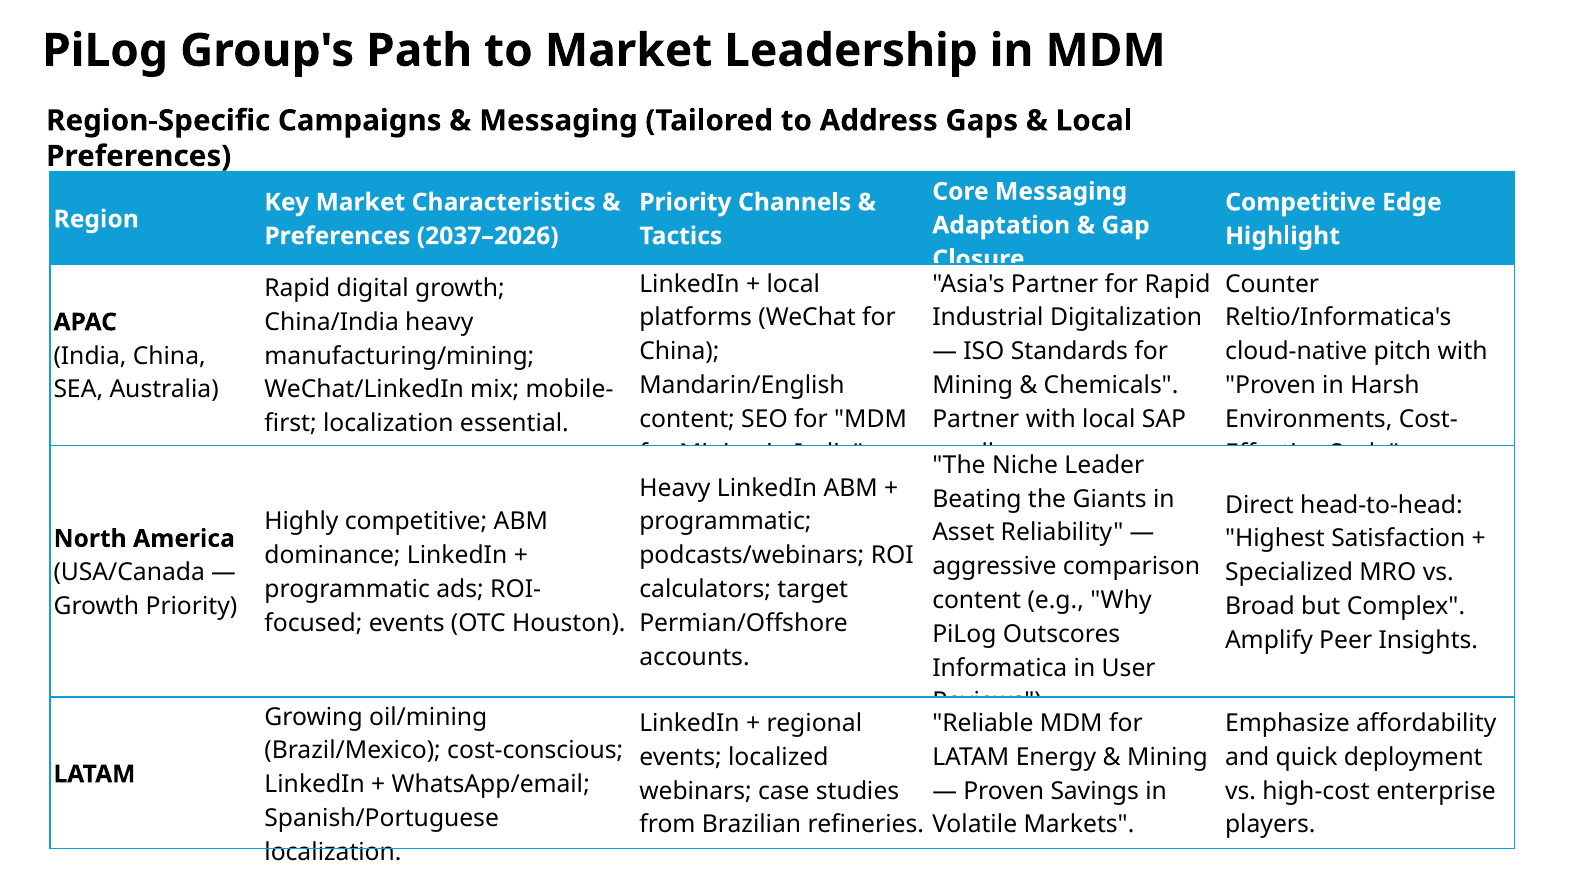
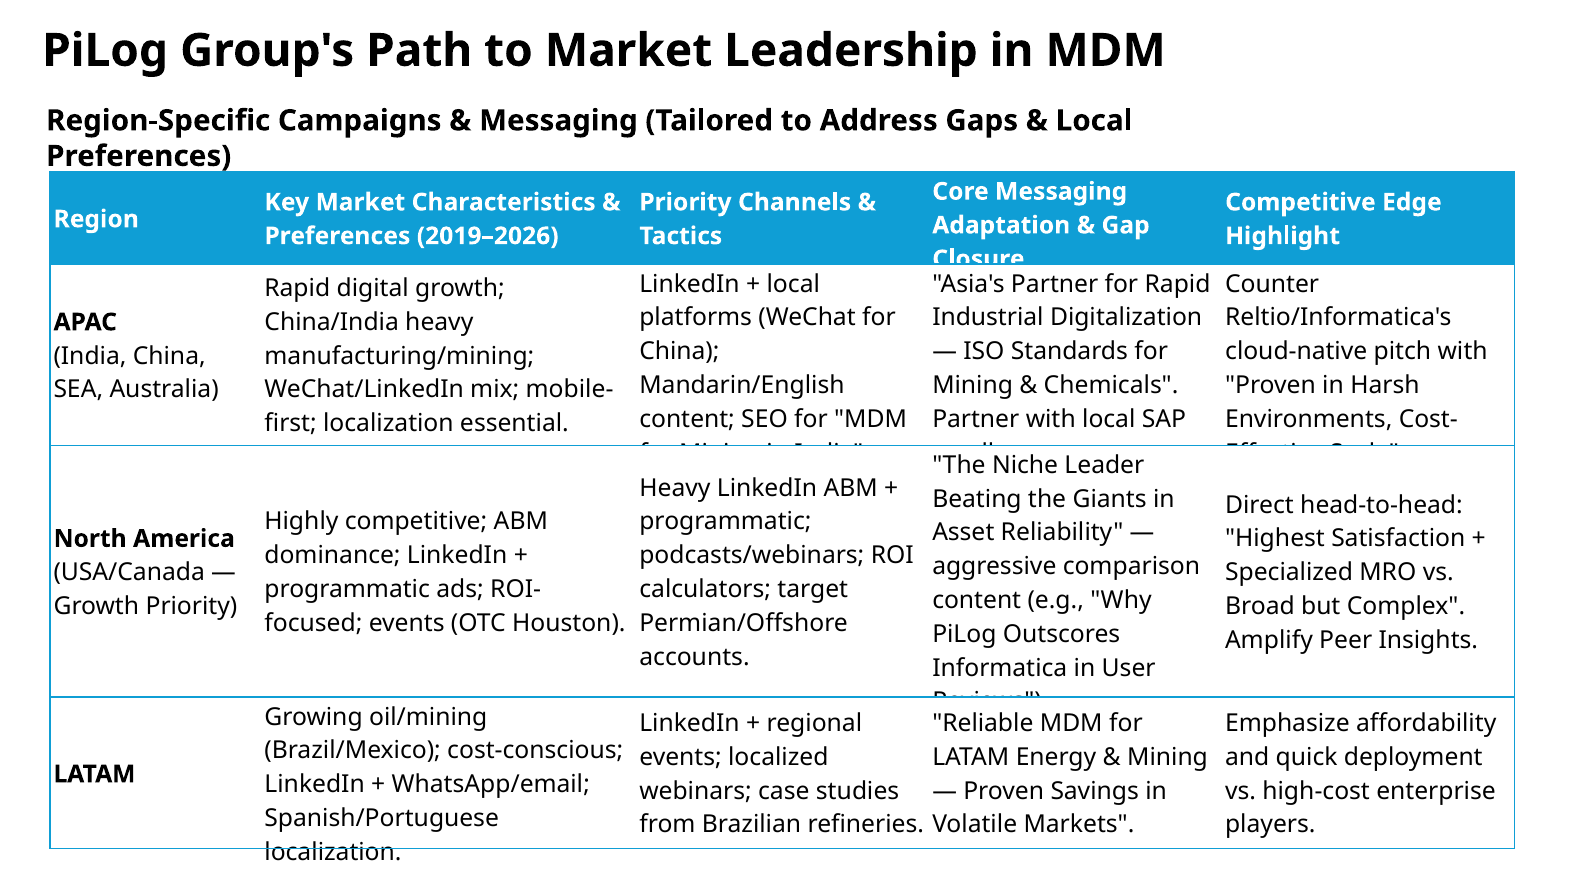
2037–2026: 2037–2026 -> 2019–2026
